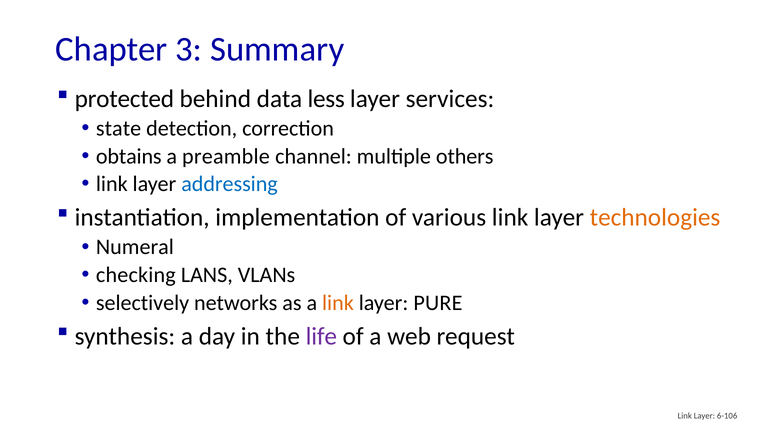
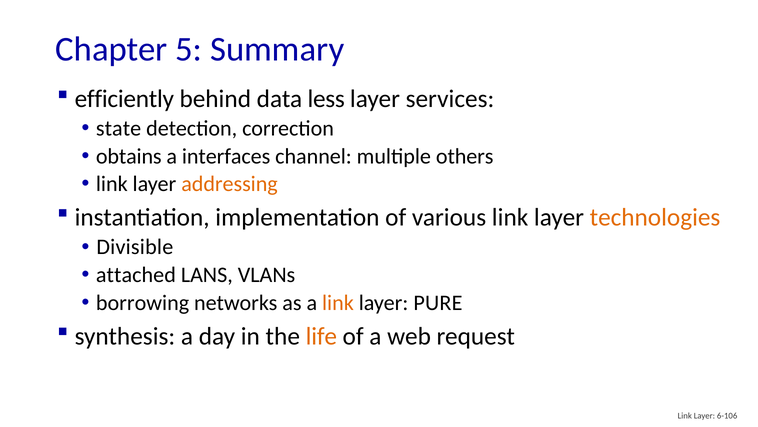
3: 3 -> 5
protected: protected -> efficiently
preamble: preamble -> interfaces
addressing colour: blue -> orange
Numeral: Numeral -> Divisible
checking: checking -> attached
selectively: selectively -> borrowing
life colour: purple -> orange
